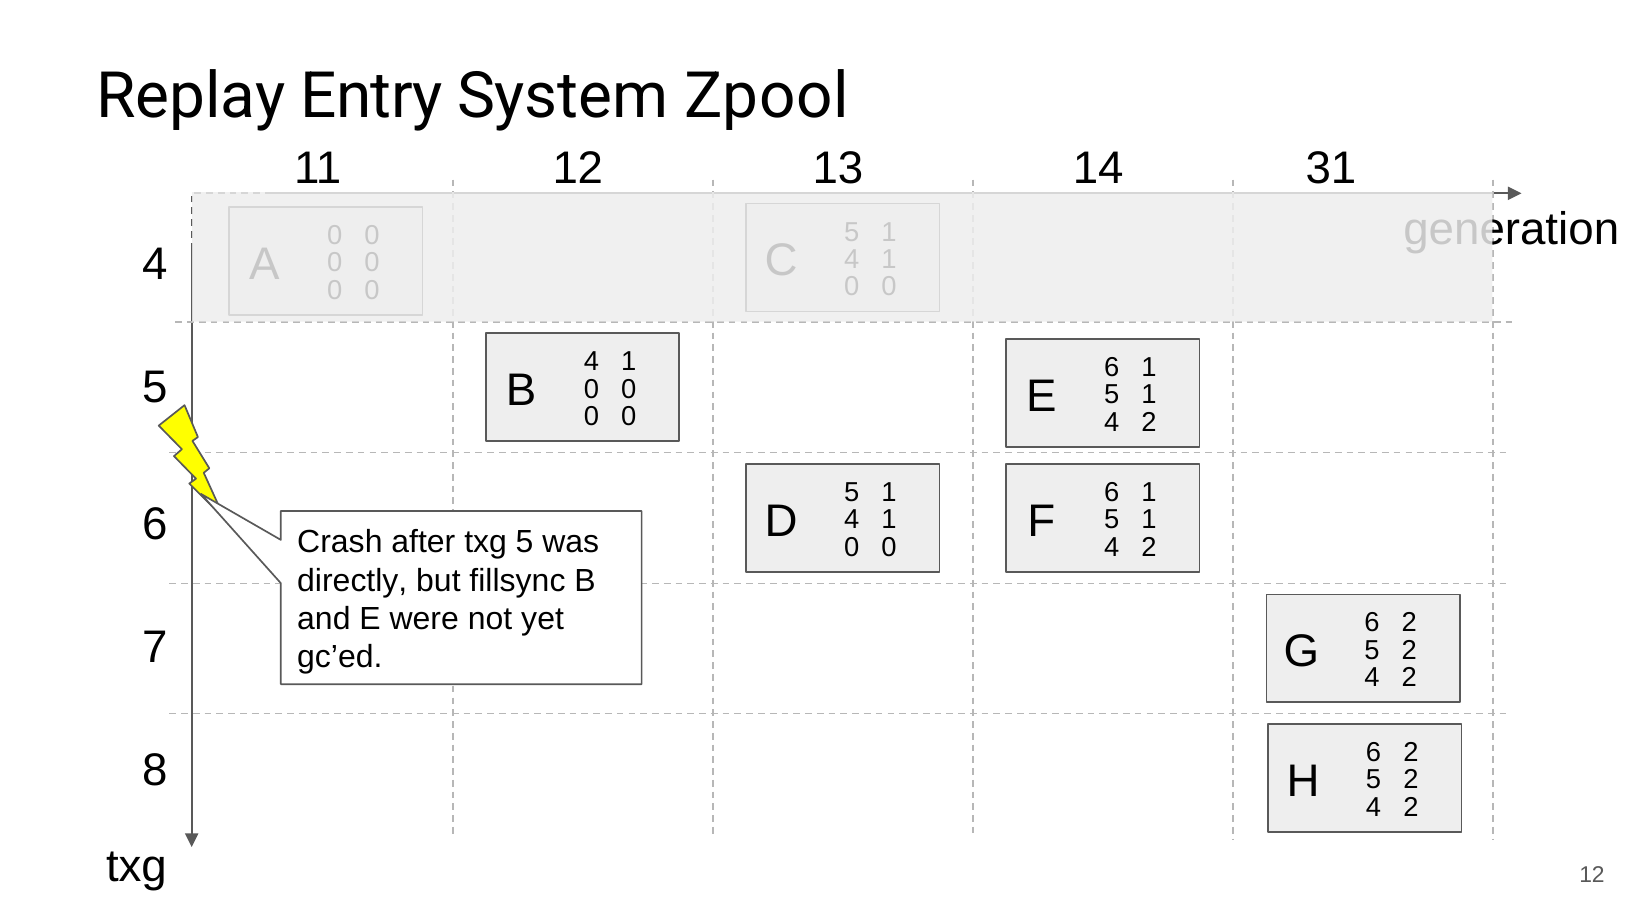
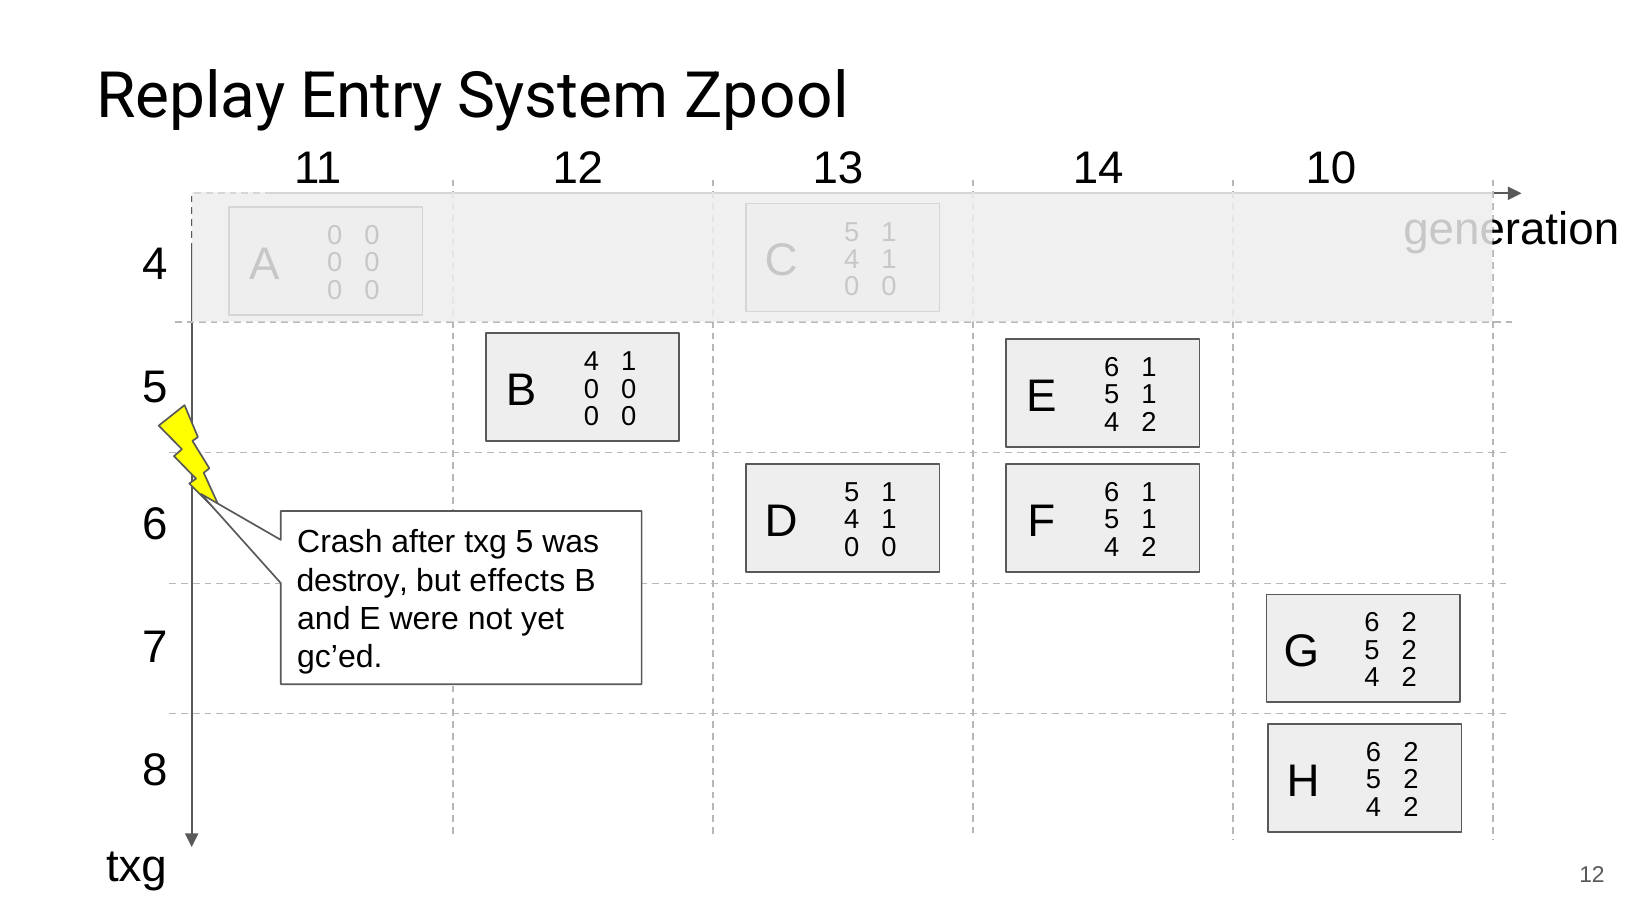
31: 31 -> 10
directly: directly -> destroy
fillsync: fillsync -> effects
